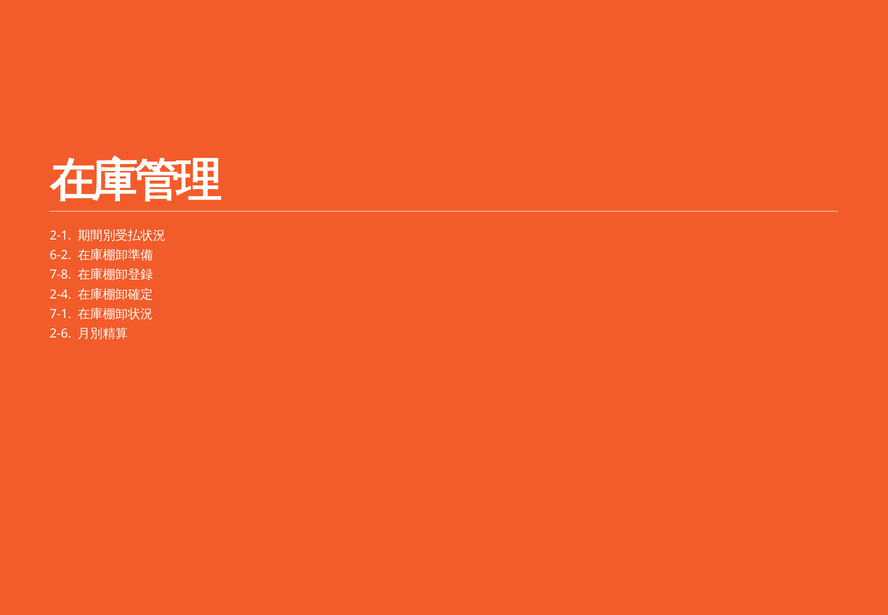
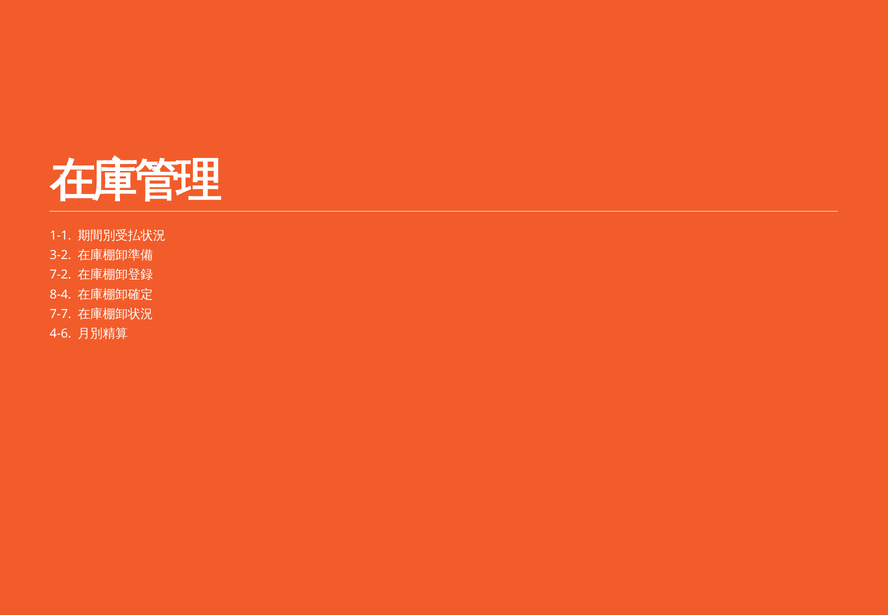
2-1: 2-1 -> 1-1
6-2: 6-2 -> 3-2
7-8: 7-8 -> 7-2
2-4: 2-4 -> 8-4
7-1: 7-1 -> 7-7
2-6: 2-6 -> 4-6
